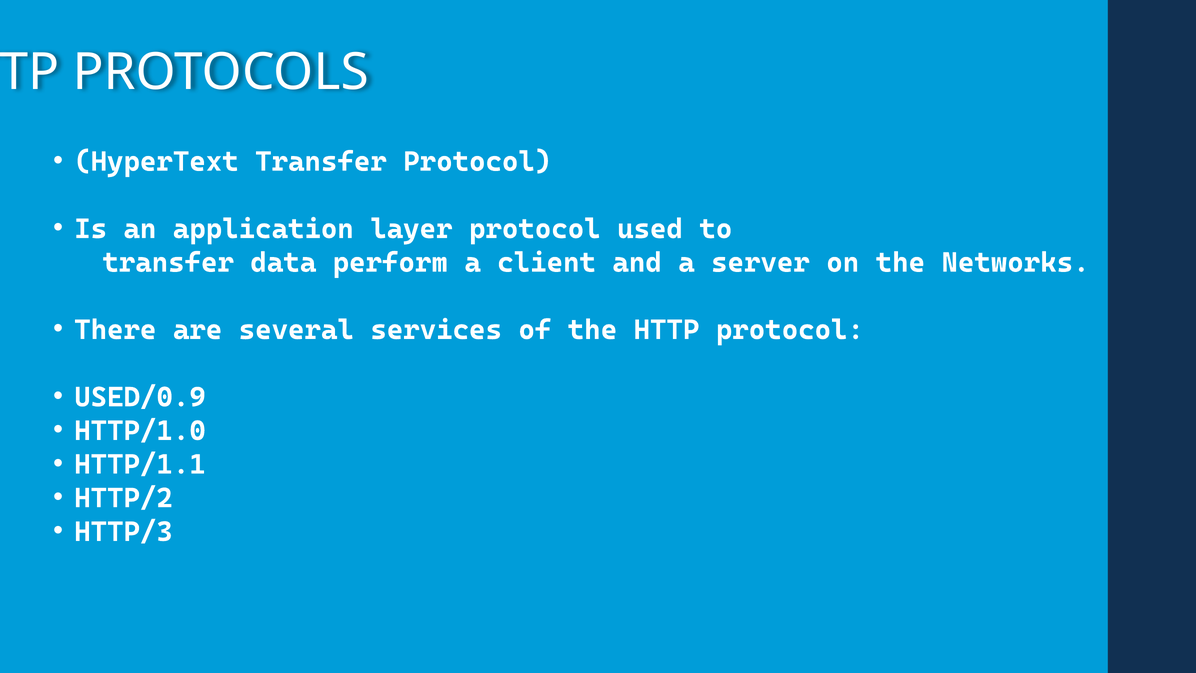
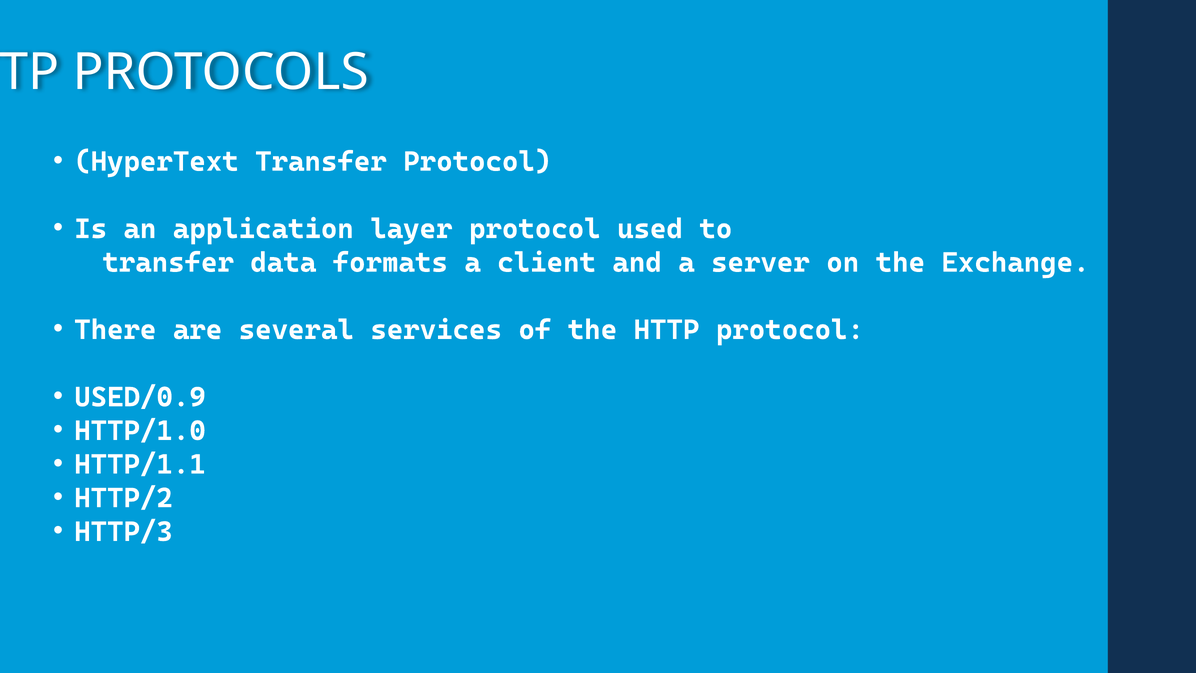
perform: perform -> formats
Networks: Networks -> Exchange
